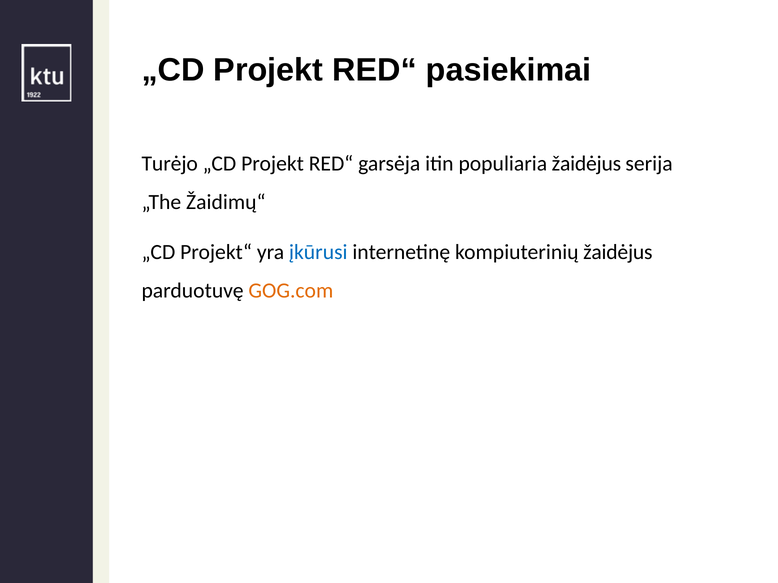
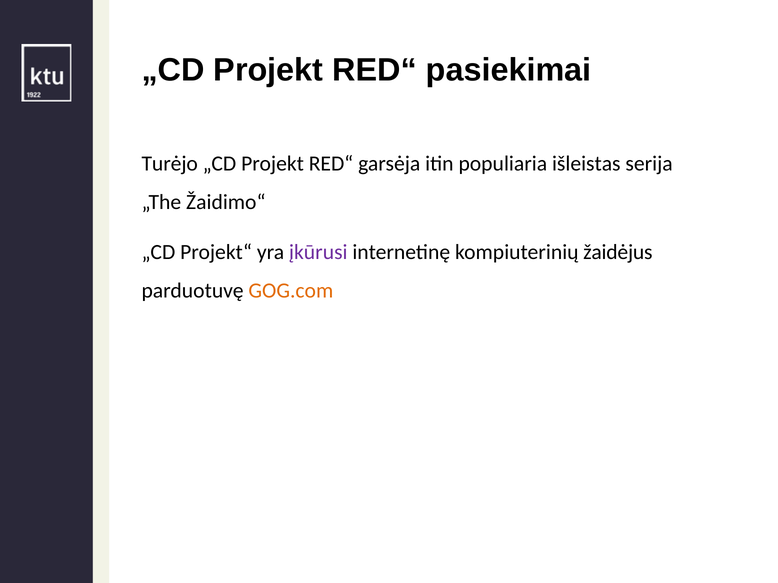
populiaria žaidėjus: žaidėjus -> išleistas
Žaidimų“: Žaidimų“ -> Žaidimo“
įkūrusi colour: blue -> purple
